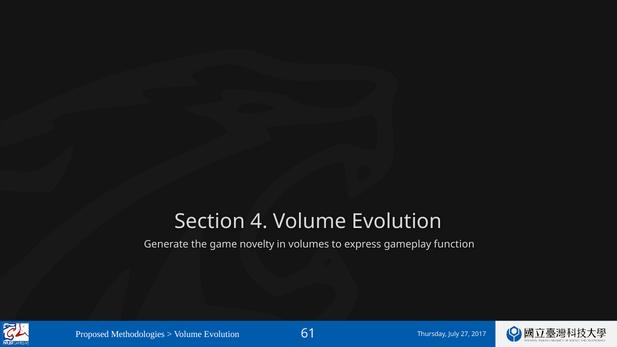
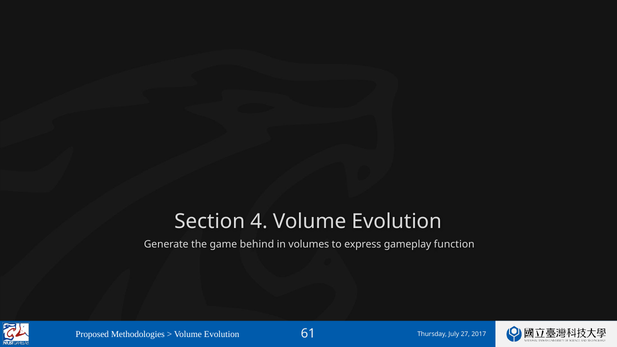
novelty: novelty -> behind
